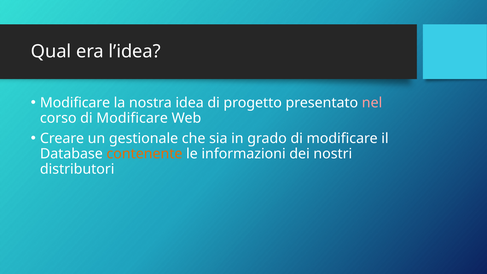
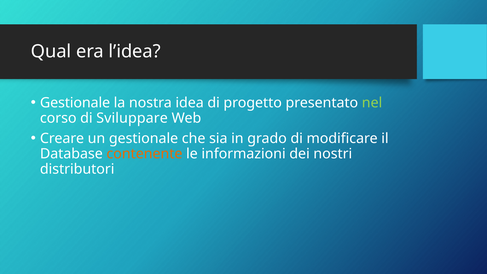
Modificare at (75, 103): Modificare -> Gestionale
nel colour: pink -> light green
corso di Modificare: Modificare -> Sviluppare
